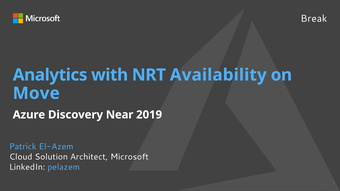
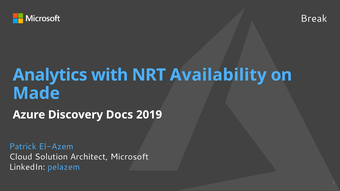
Move: Move -> Made
Near: Near -> Docs
